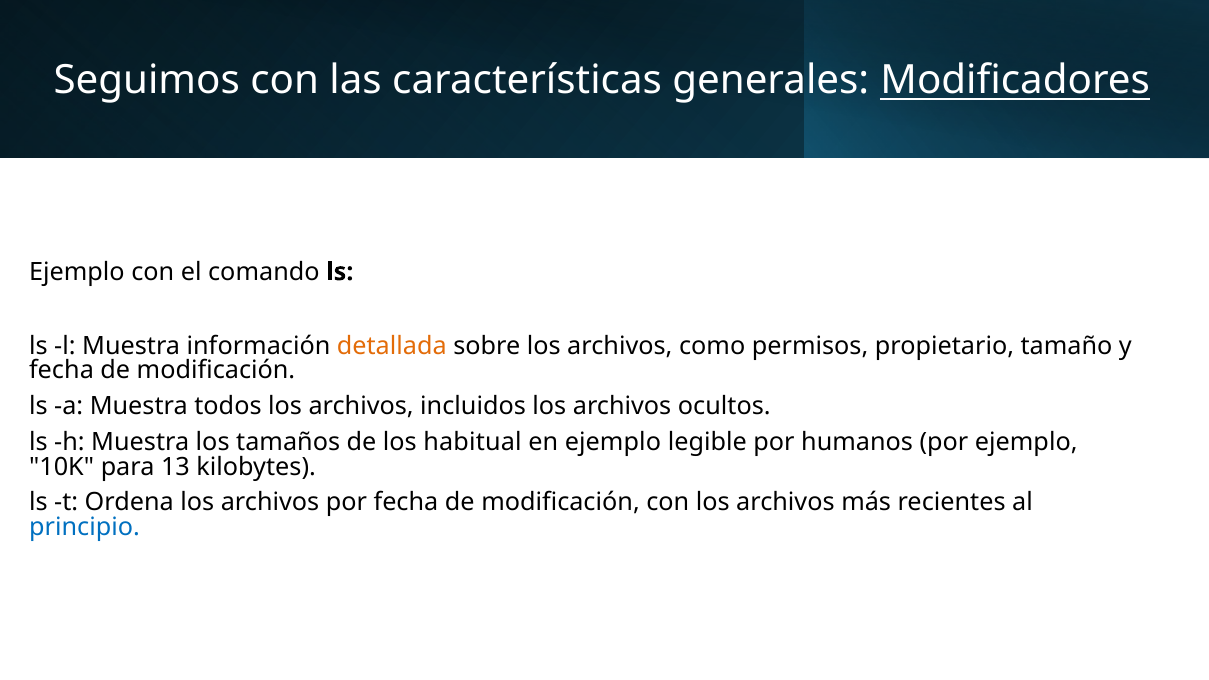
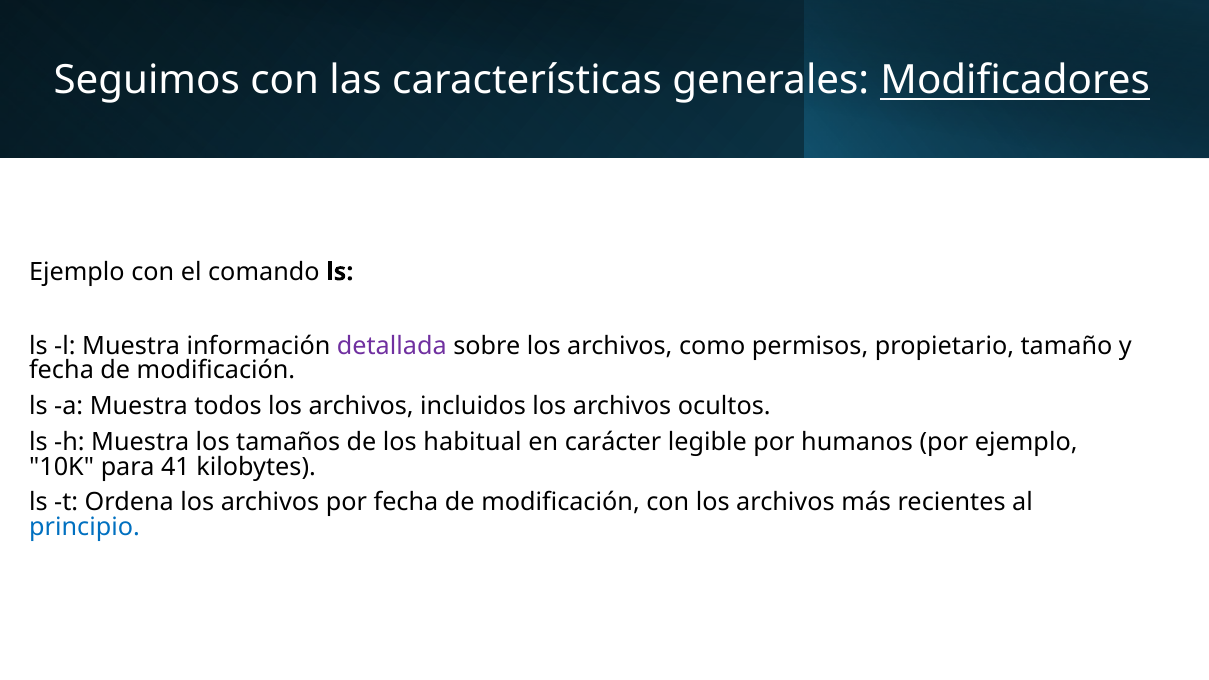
detallada colour: orange -> purple
en ejemplo: ejemplo -> carácter
13: 13 -> 41
